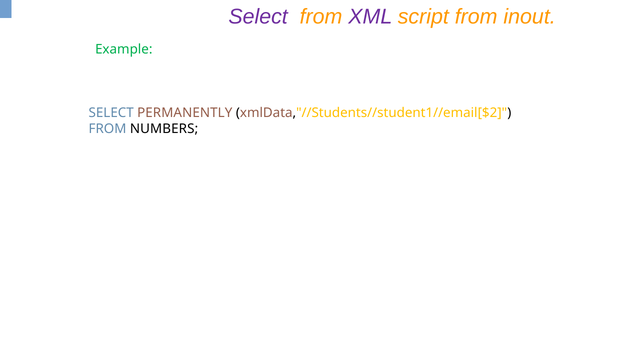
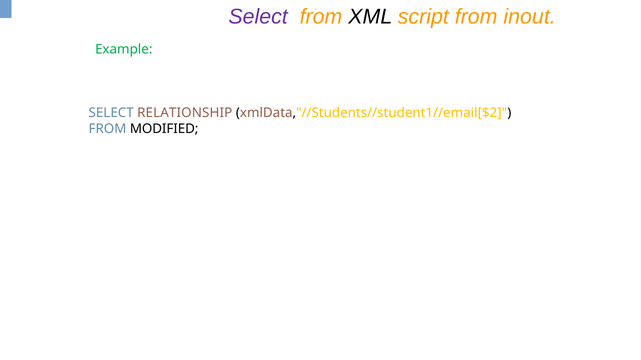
XML colour: purple -> black
PERMANENTLY: PERMANENTLY -> RELATIONSHIP
NUMBERS: NUMBERS -> MODIFIED
